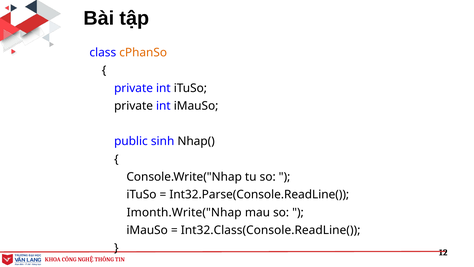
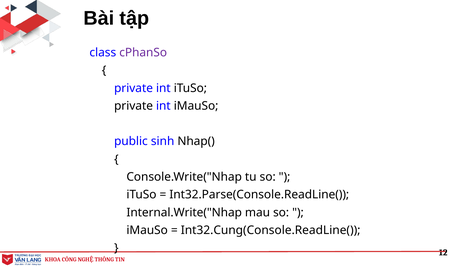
cPhanSo colour: orange -> purple
Imonth.Write("Nhap: Imonth.Write("Nhap -> Internal.Write("Nhap
Int32.Class(Console.ReadLine(: Int32.Class(Console.ReadLine( -> Int32.Cung(Console.ReadLine(
